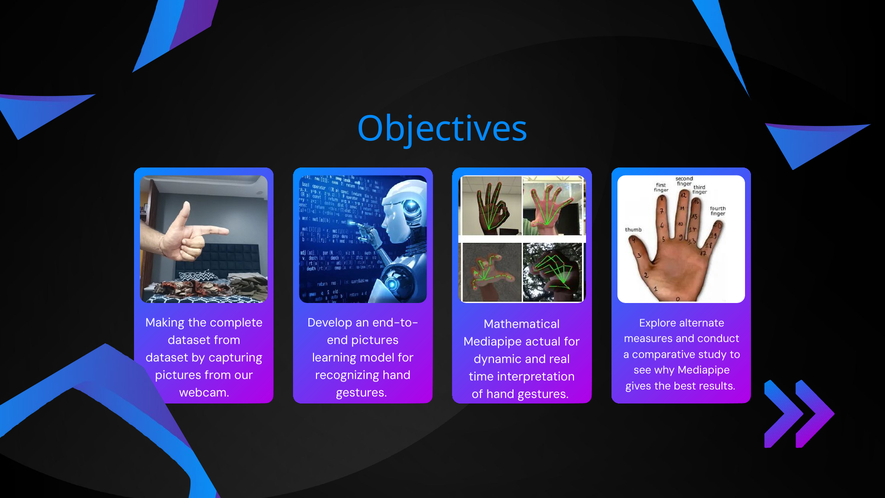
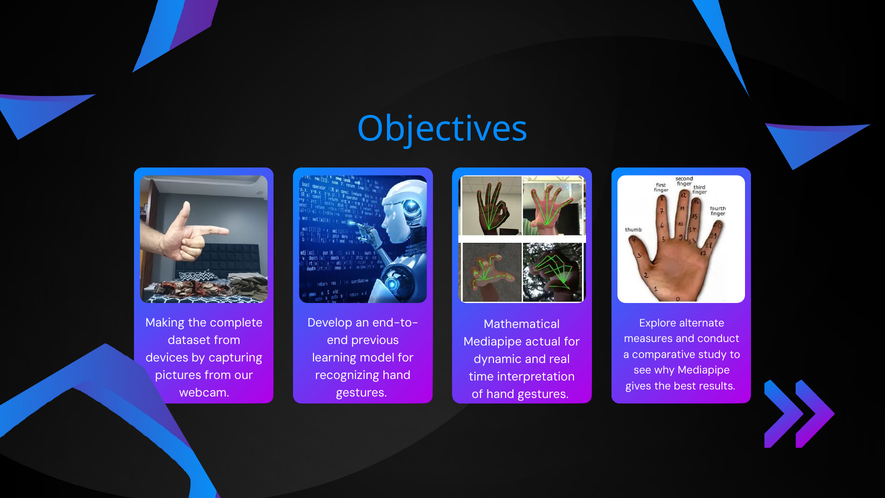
pictures at (375, 340): pictures -> previous
dataset at (167, 358): dataset -> devices
